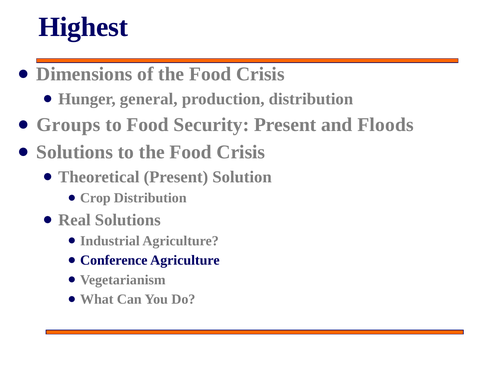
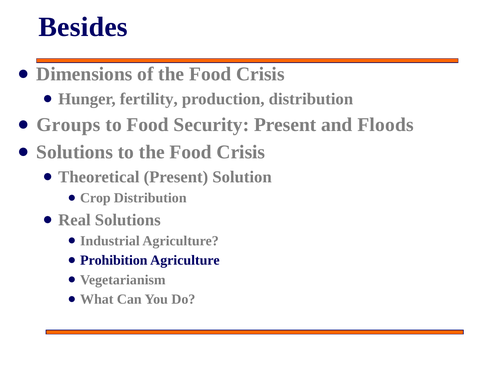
Highest: Highest -> Besides
general: general -> fertility
Conference: Conference -> Prohibition
